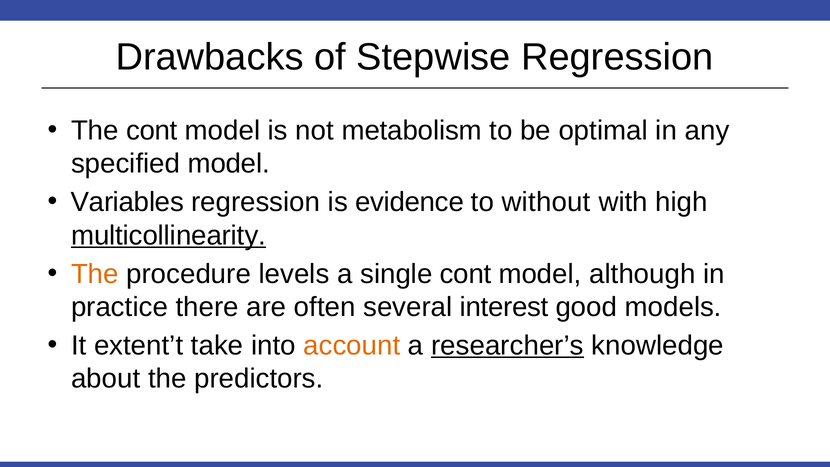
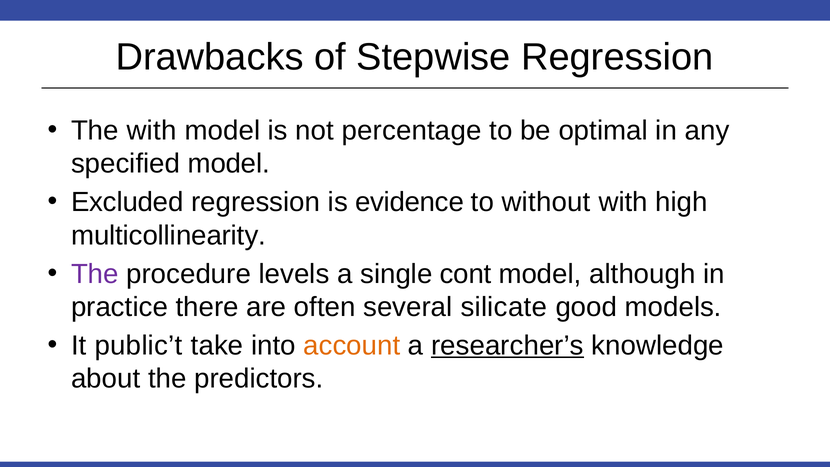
The cont: cont -> with
metabolism: metabolism -> percentage
Variables: Variables -> Excluded
multicollinearity underline: present -> none
The at (95, 274) colour: orange -> purple
interest: interest -> silicate
extent’t: extent’t -> public’t
